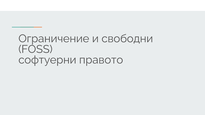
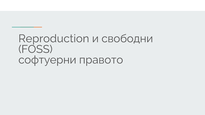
Ограничение: Ограничение -> Reproduction
